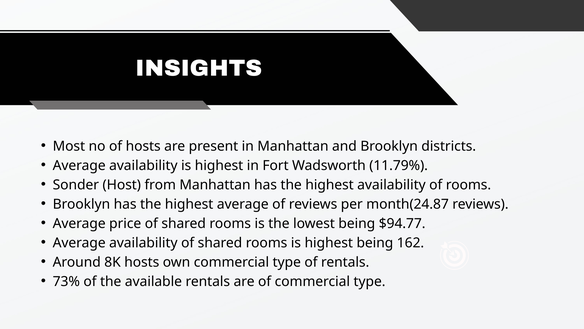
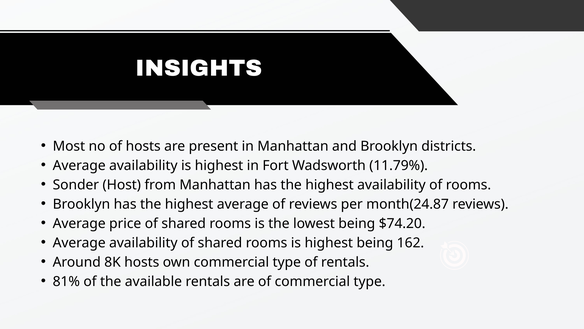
$94.77: $94.77 -> $74.20
73%: 73% -> 81%
